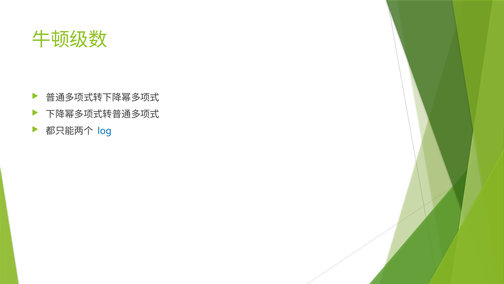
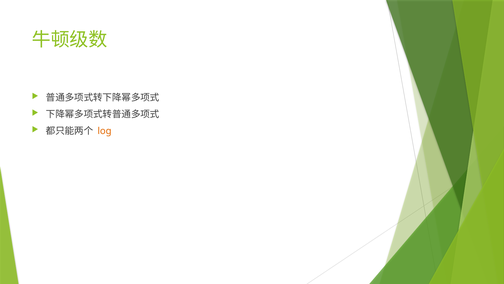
log colour: blue -> orange
